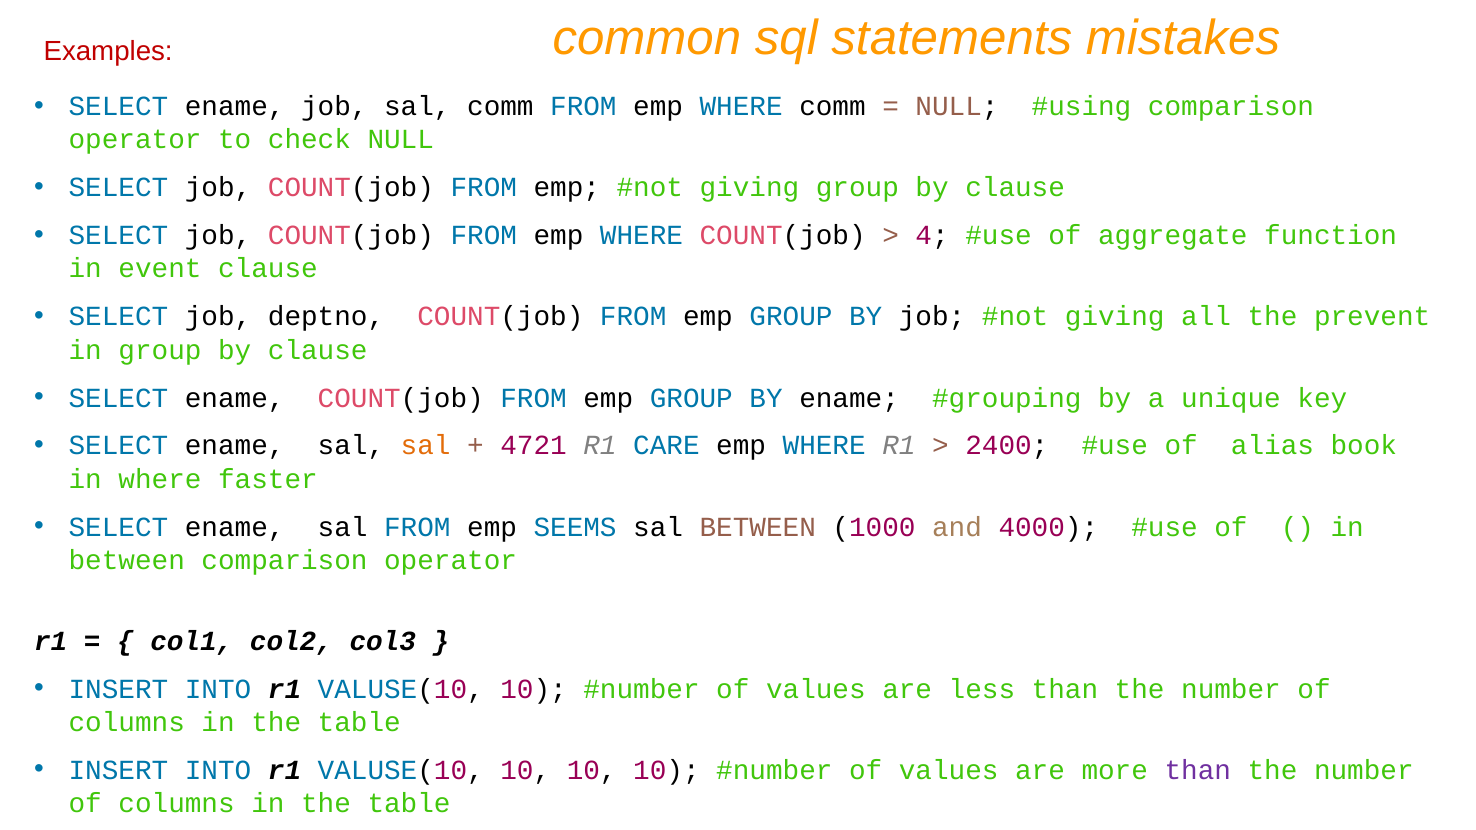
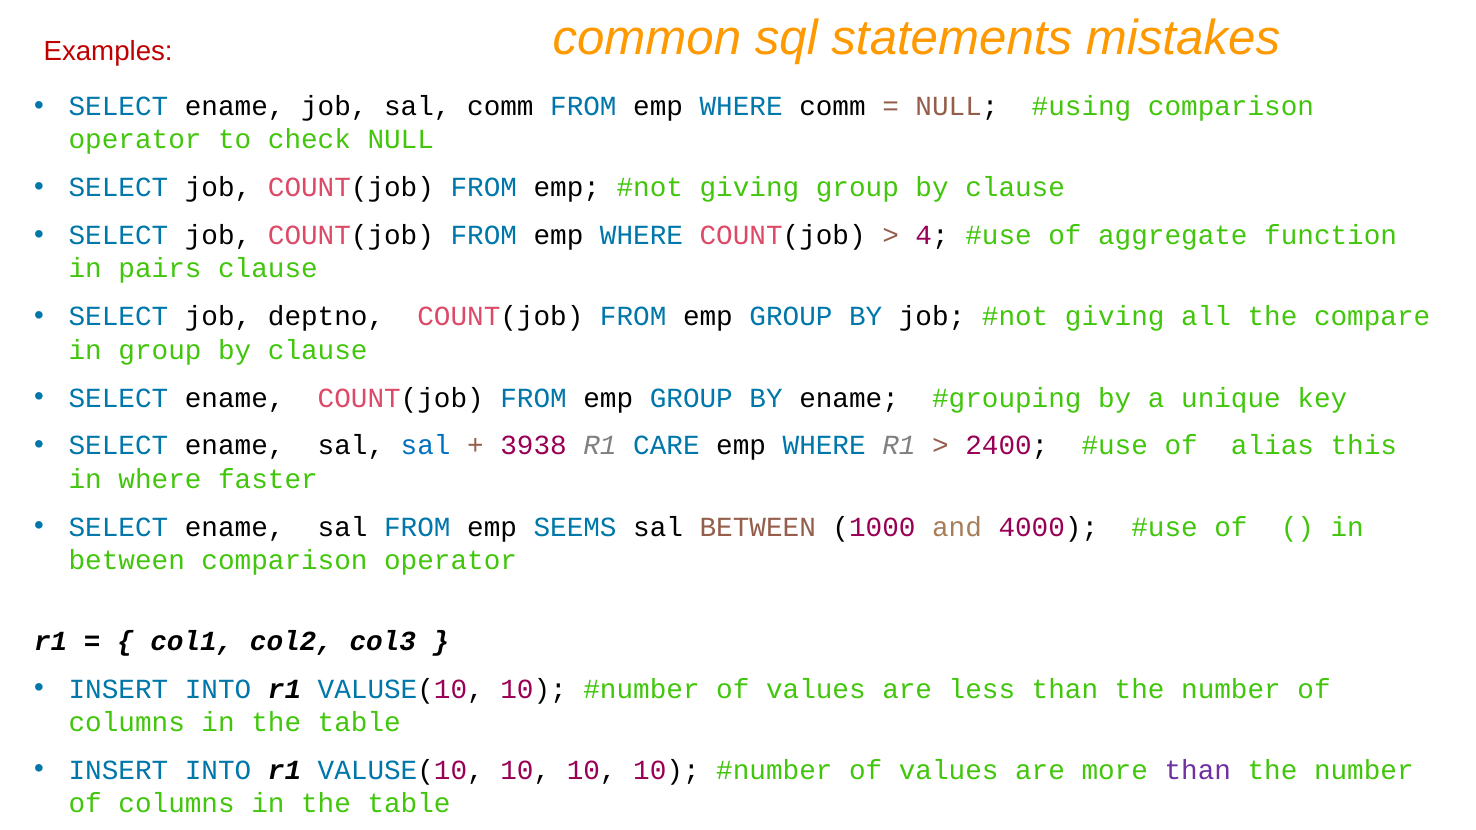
event: event -> pairs
prevent: prevent -> compare
sal at (426, 446) colour: orange -> blue
4721: 4721 -> 3938
book: book -> this
